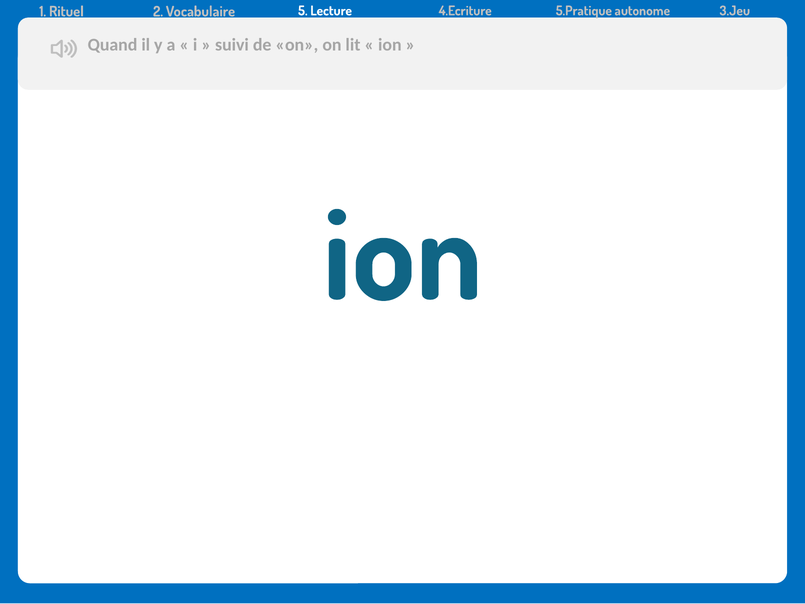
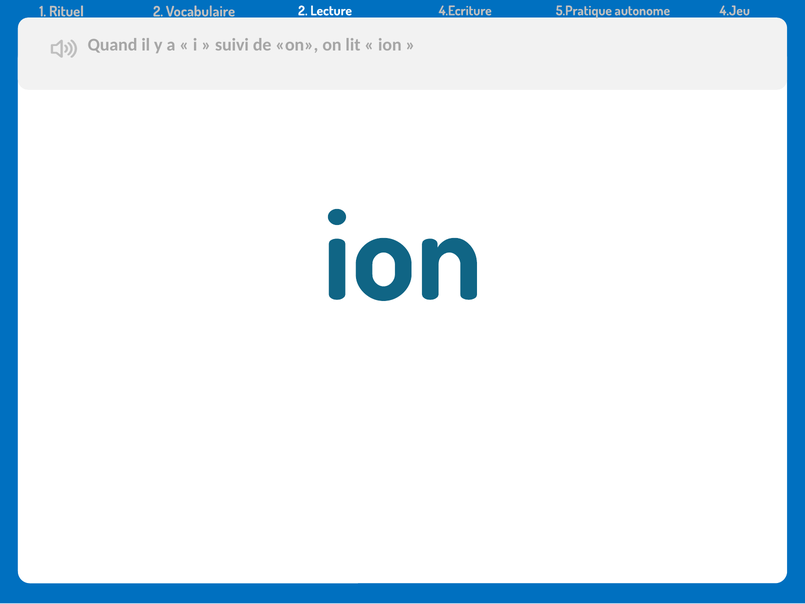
Vocabulaire 5: 5 -> 2
3.Jeu: 3.Jeu -> 4.Jeu
